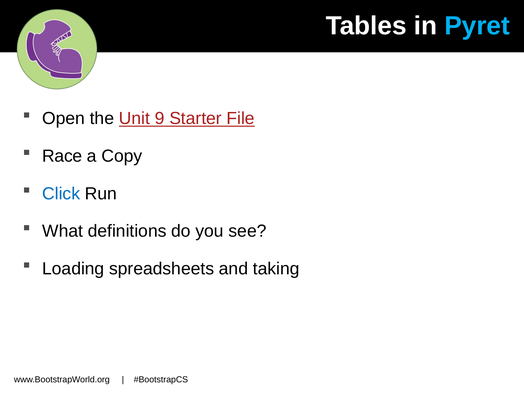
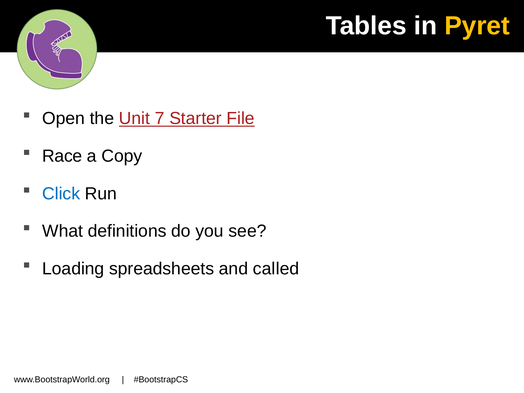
Pyret colour: light blue -> yellow
9: 9 -> 7
taking: taking -> called
